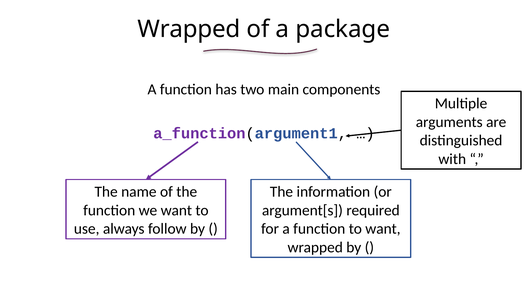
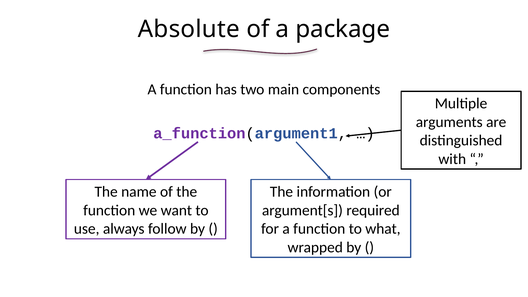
Wrapped at (189, 29): Wrapped -> Absolute
to want: want -> what
